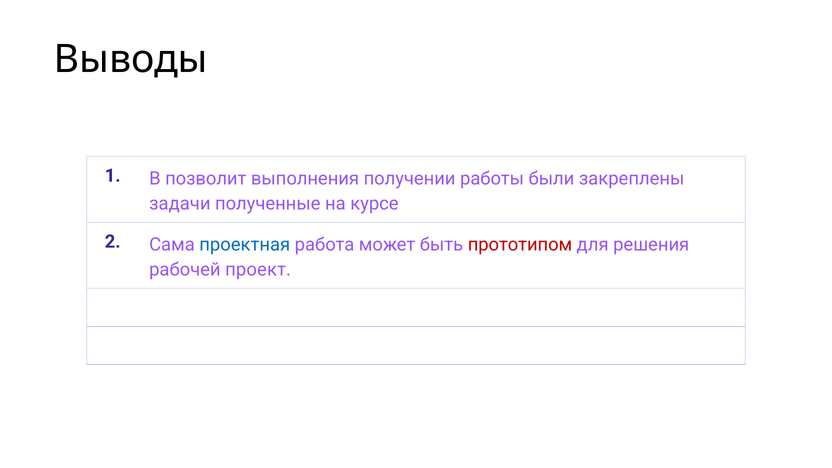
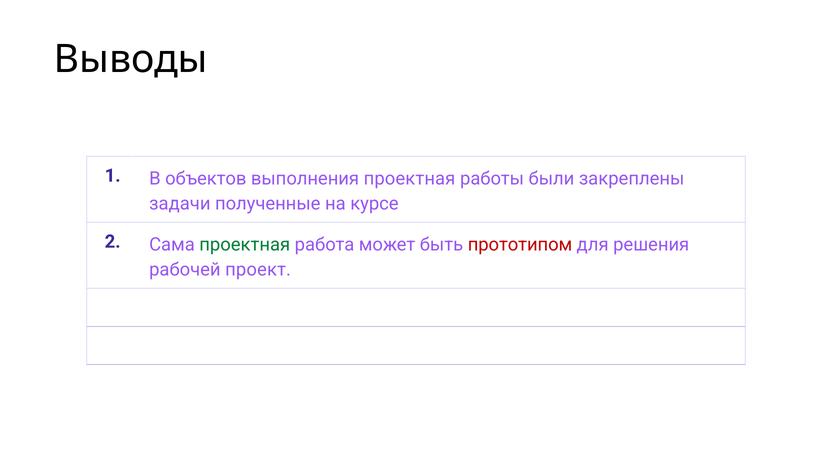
позволит: позволит -> объектов
выполнения получении: получении -> проектная
проектная at (245, 245) colour: blue -> green
